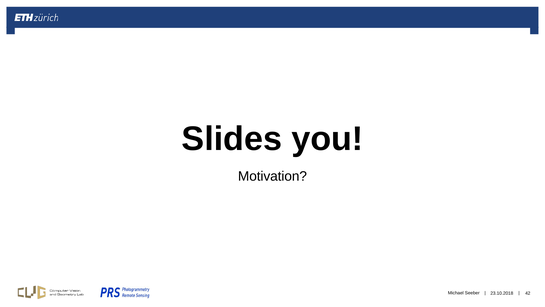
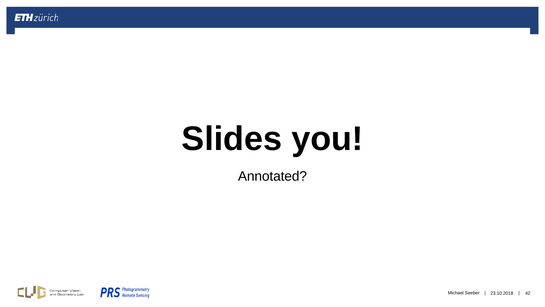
Motivation: Motivation -> Annotated
